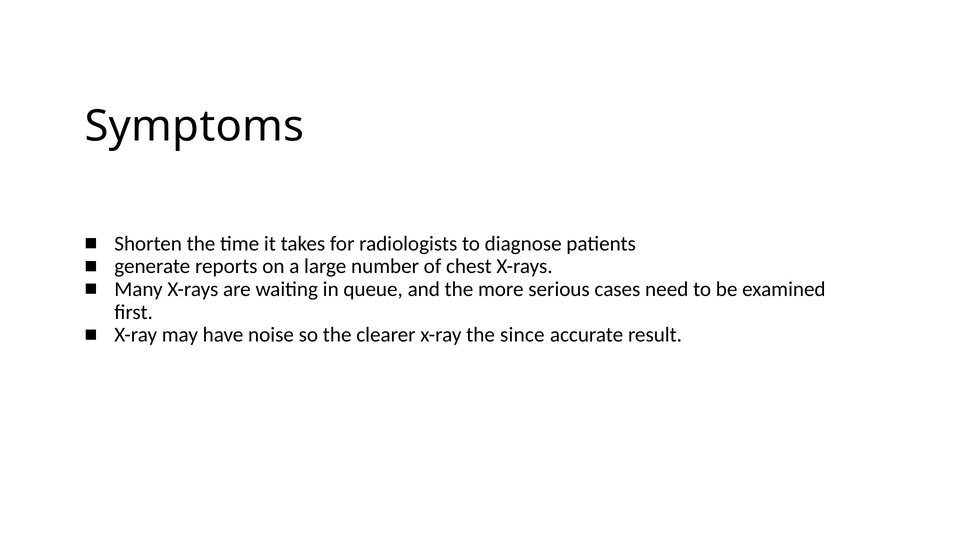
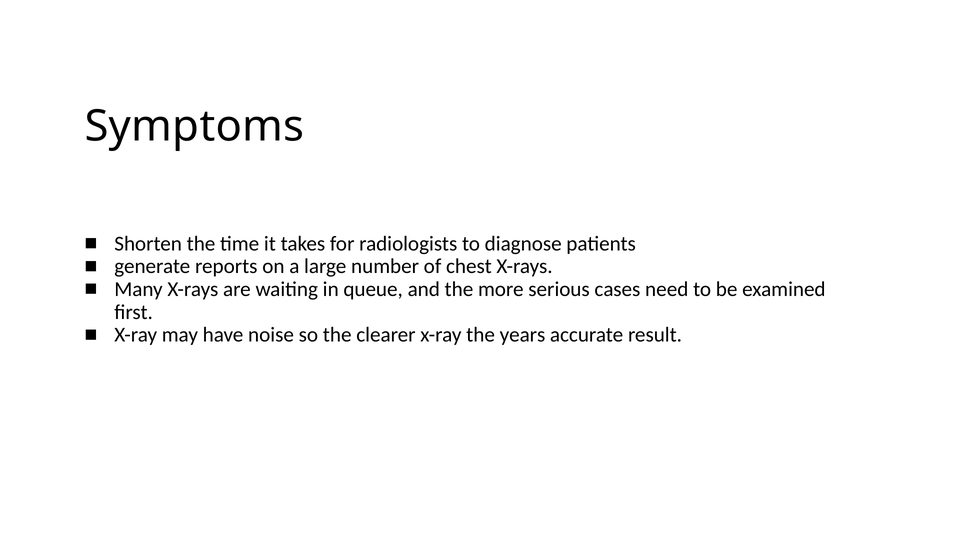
since: since -> years
